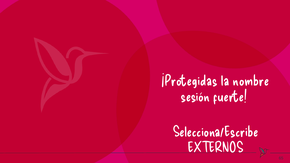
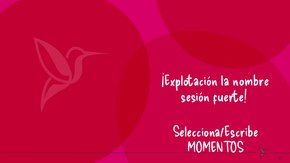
¡Protegidas: ¡Protegidas -> ¡Explotación
EXTERNOS: EXTERNOS -> MOMENTOS
